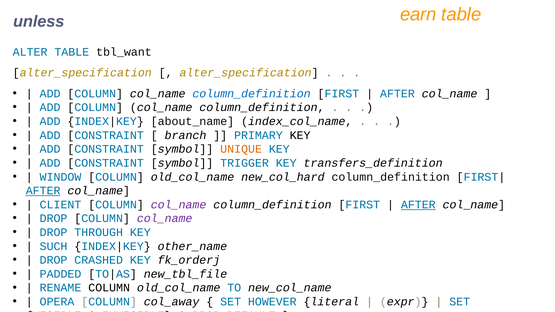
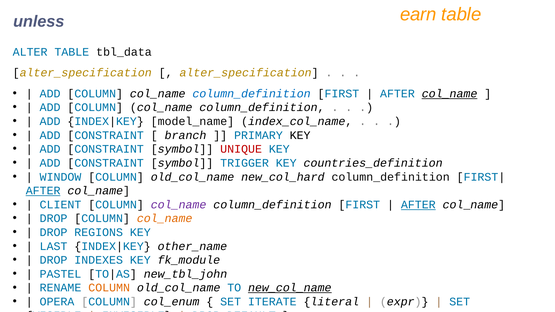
tbl_want: tbl_want -> tbl_data
col_name at (450, 94) underline: none -> present
about_name: about_name -> model_name
UNIQUE colour: orange -> red
transfers_definition: transfers_definition -> countries_definition
col_name at (165, 219) colour: purple -> orange
THROUGH: THROUGH -> REGIONS
SUCH: SUCH -> LAST
CRASHED: CRASHED -> INDEXES
fk_orderj: fk_orderj -> fk_module
PADDED: PADDED -> PASTEL
new_tbl_file: new_tbl_file -> new_tbl_john
COLUMN at (109, 288) colour: black -> orange
new_col_name underline: none -> present
col_away: col_away -> col_enum
HOWEVER: HOWEVER -> ITERATE
